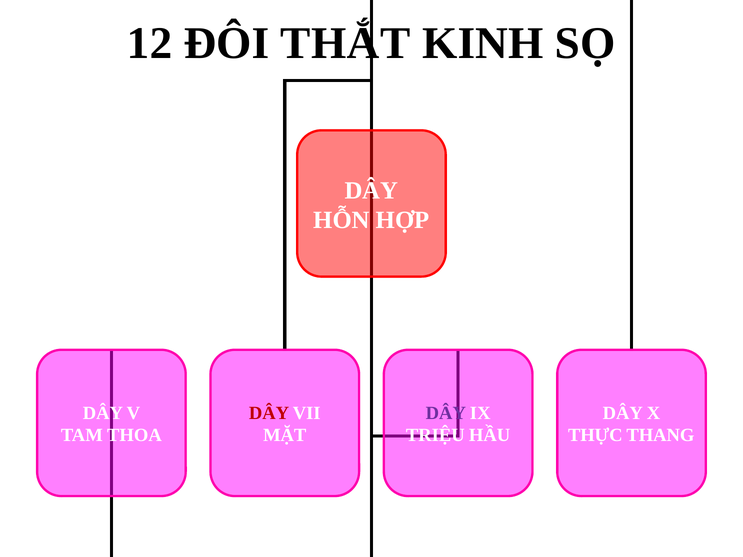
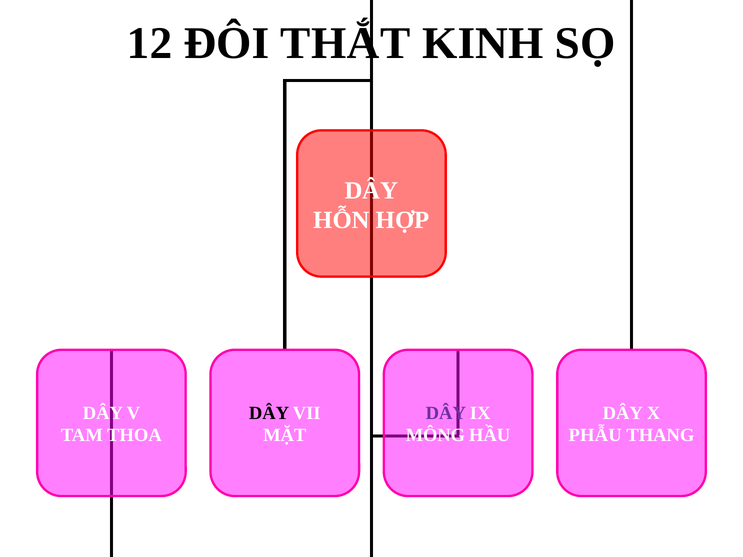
DÂY at (269, 413) colour: red -> black
TRIỆU: TRIỆU -> MÔNG
THỰC: THỰC -> PHẪU
